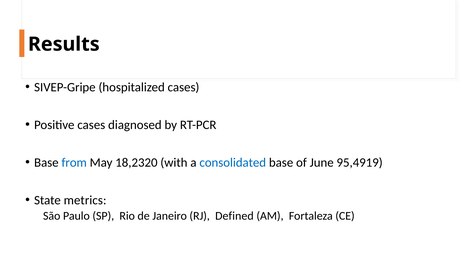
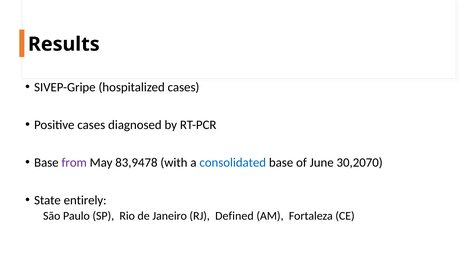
from colour: blue -> purple
18,2320: 18,2320 -> 83,9478
95,4919: 95,4919 -> 30,2070
metrics: metrics -> entirely
